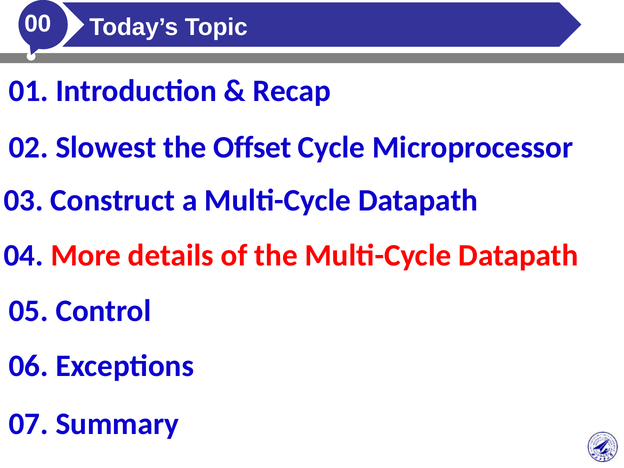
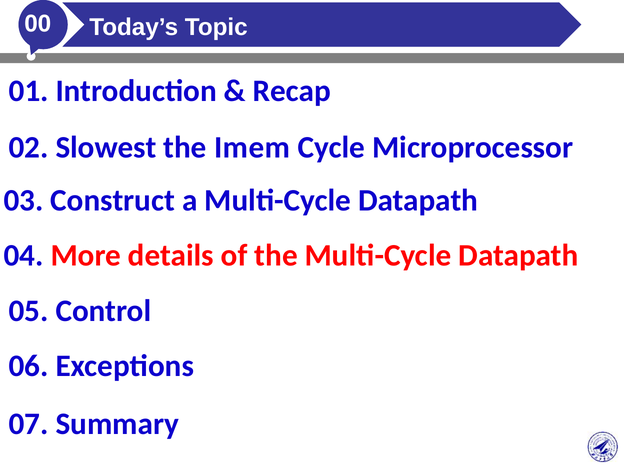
Offset: Offset -> Imem
